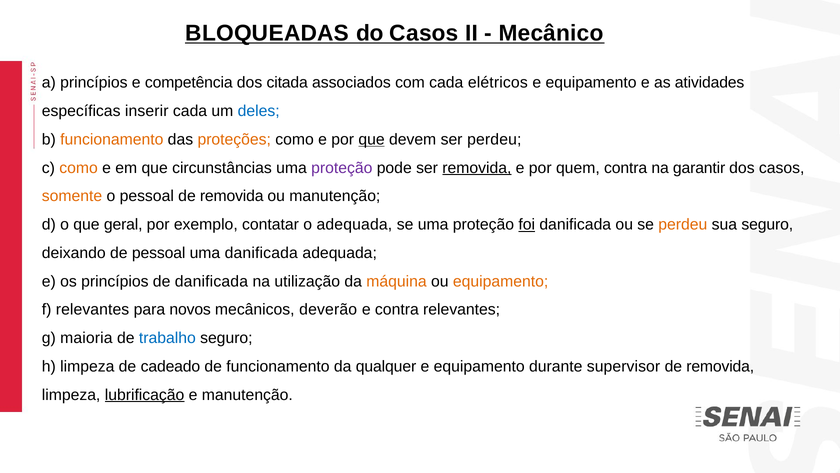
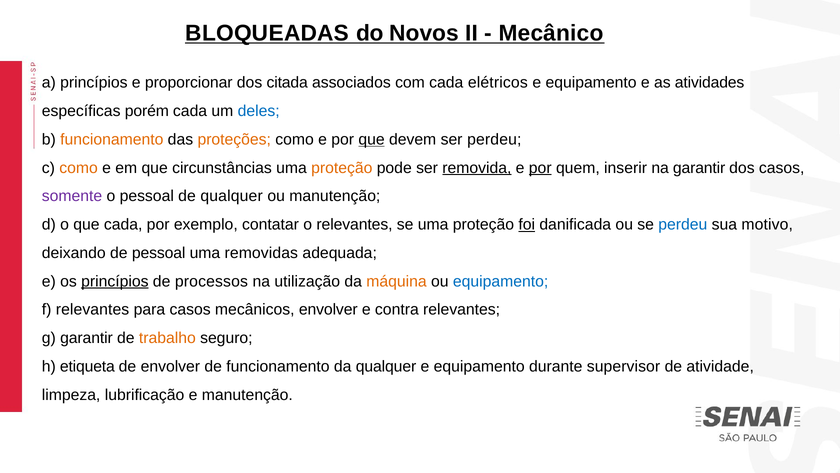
do Casos: Casos -> Novos
competência: competência -> proporcionar
inserir: inserir -> porém
proteção at (342, 168) colour: purple -> orange
por at (540, 168) underline: none -> present
quem contra: contra -> inserir
somente colour: orange -> purple
pessoal de removida: removida -> qualquer
que geral: geral -> cada
o adequada: adequada -> relevantes
perdeu at (683, 224) colour: orange -> blue
sua seguro: seguro -> motivo
uma danificada: danificada -> removidas
princípios at (115, 281) underline: none -> present
de danificada: danificada -> processos
equipamento at (501, 281) colour: orange -> blue
para novos: novos -> casos
mecânicos deverão: deverão -> envolver
g maioria: maioria -> garantir
trabalho colour: blue -> orange
h limpeza: limpeza -> etiqueta
de cadeado: cadeado -> envolver
removida at (720, 366): removida -> atividade
lubrificação underline: present -> none
